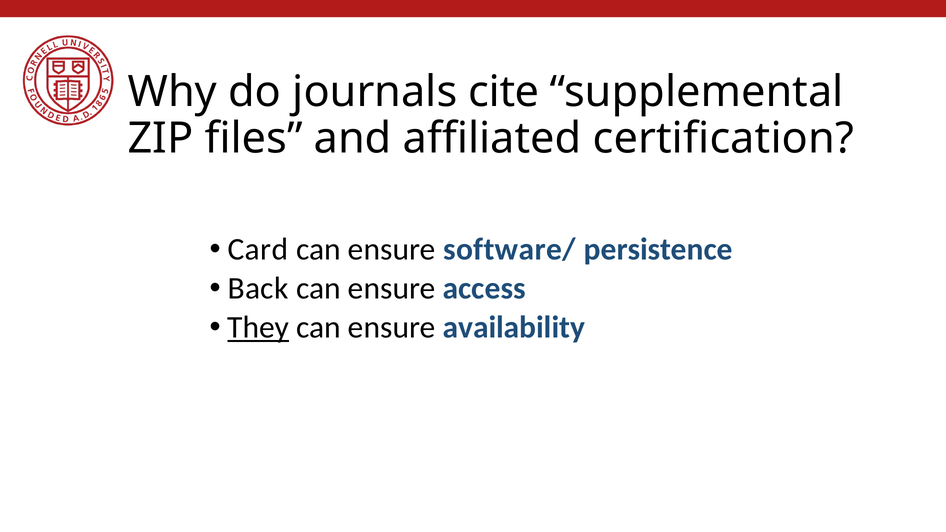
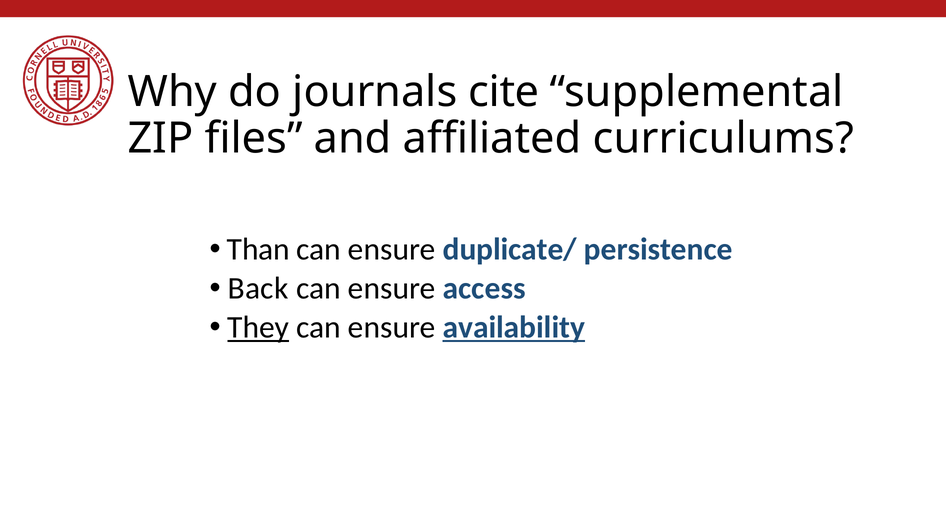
certification: certification -> curriculums
Card: Card -> Than
software/: software/ -> duplicate/
availability underline: none -> present
